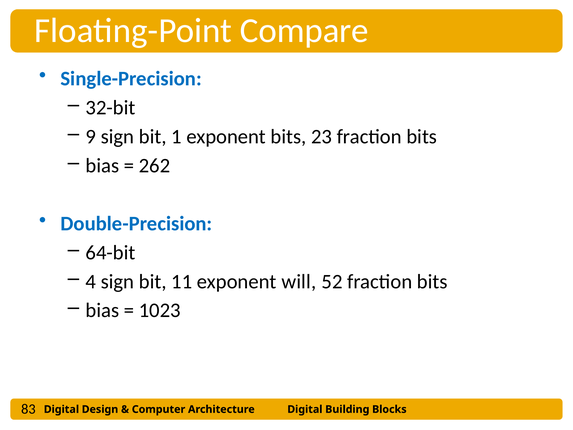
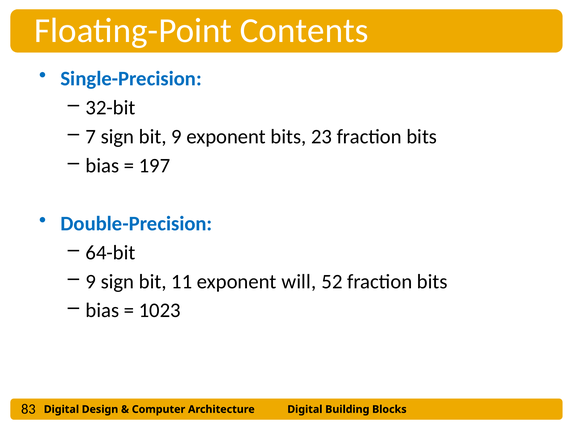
Compare: Compare -> Contents
9: 9 -> 7
bit 1: 1 -> 9
262: 262 -> 197
4 at (91, 281): 4 -> 9
